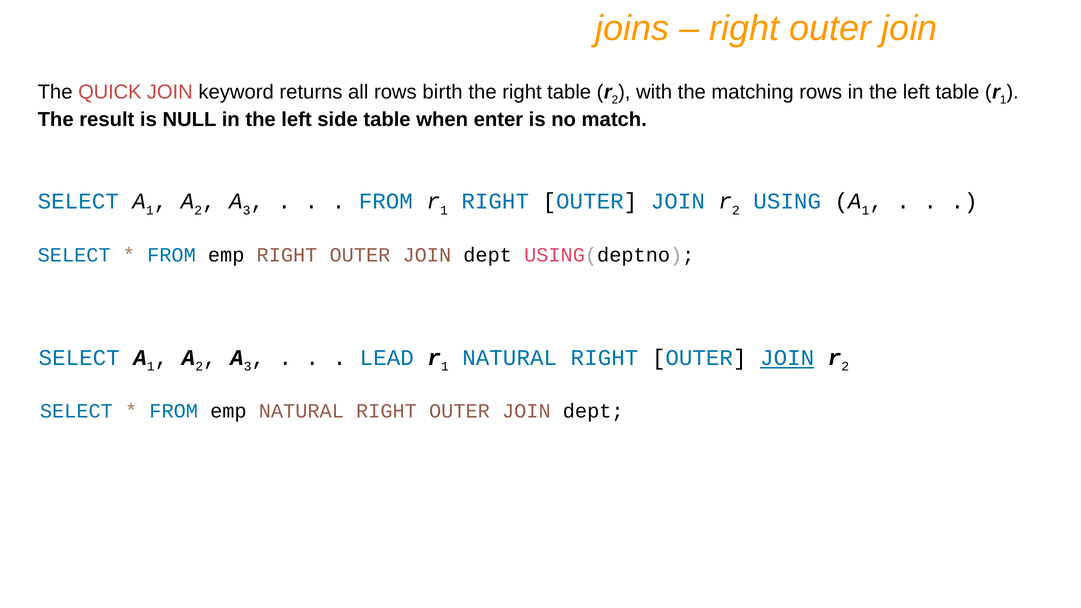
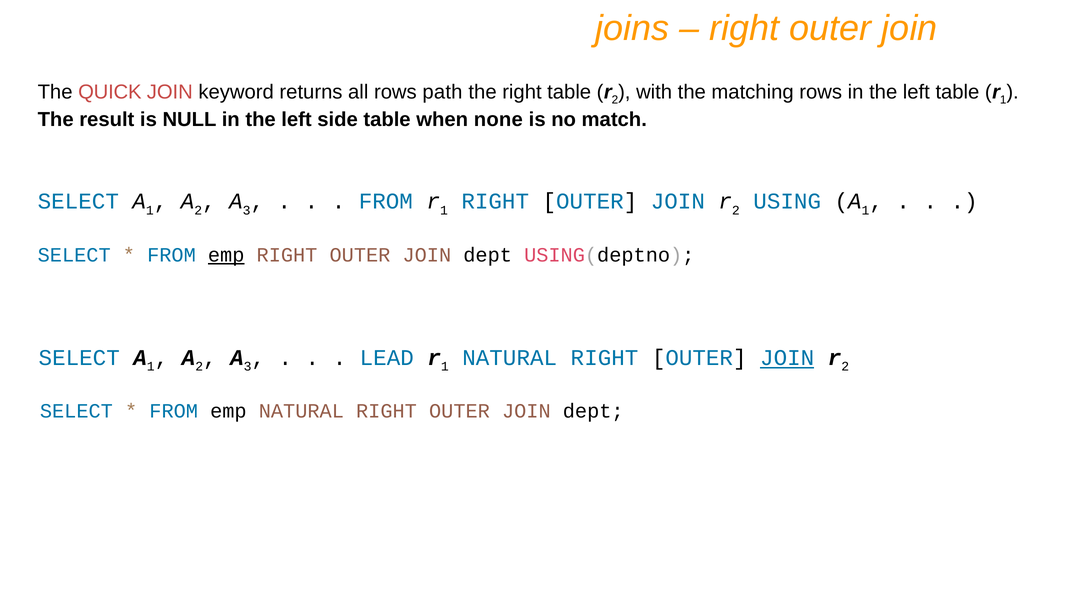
birth: birth -> path
enter: enter -> none
emp at (226, 255) underline: none -> present
